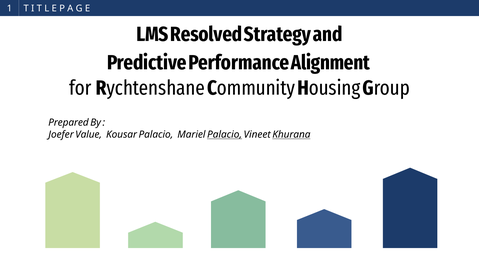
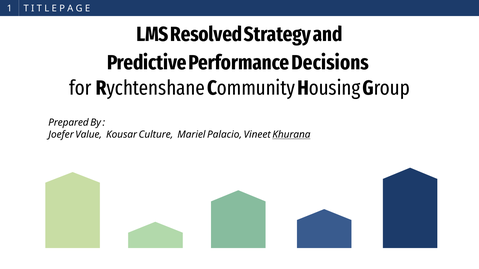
Alignment: Alignment -> Decisions
Kousar Palacio: Palacio -> Culture
Palacio at (225, 135) underline: present -> none
